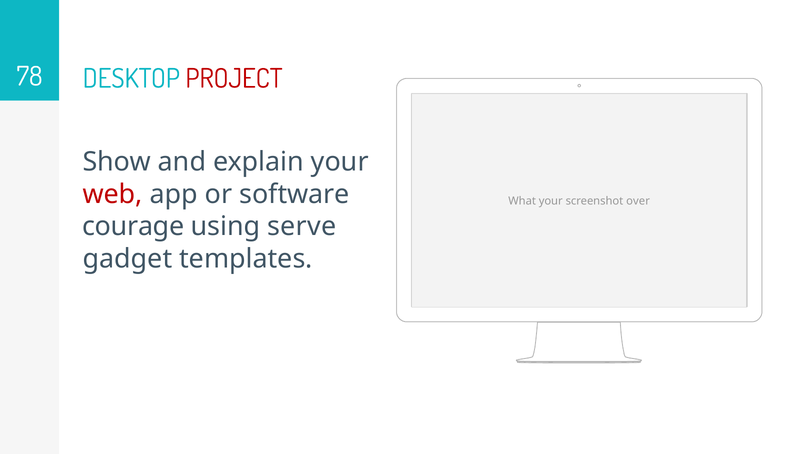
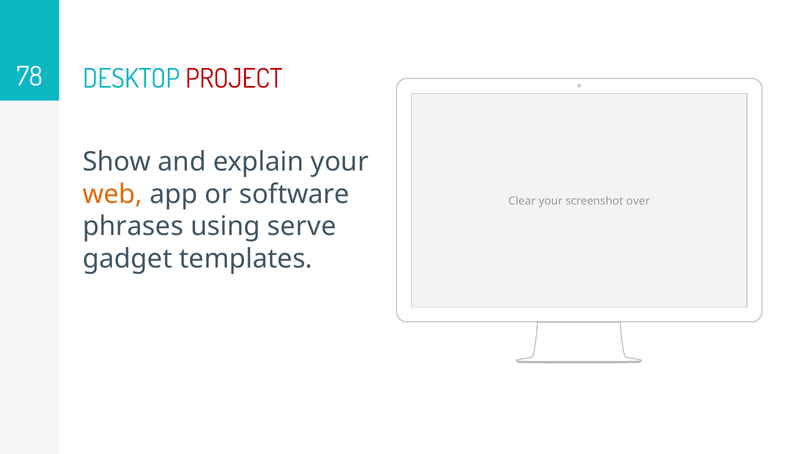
web colour: red -> orange
What: What -> Clear
courage: courage -> phrases
